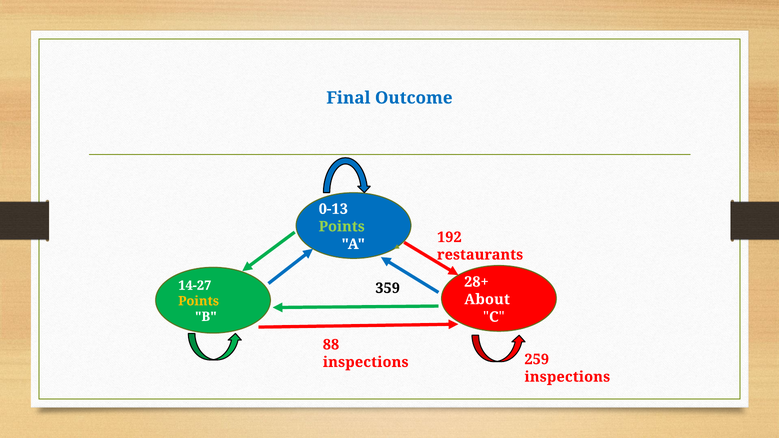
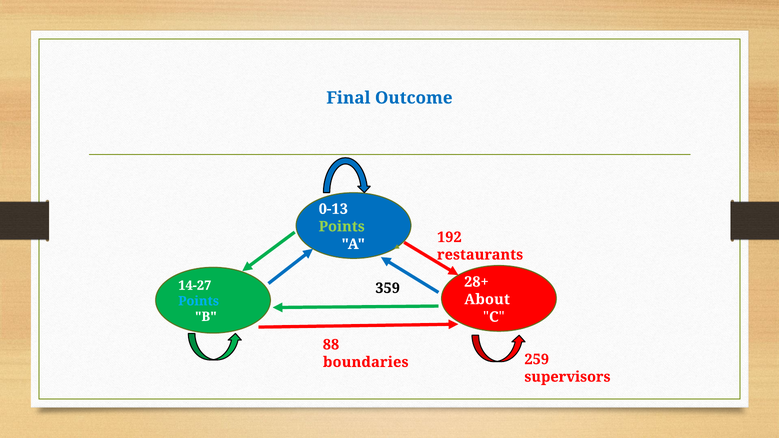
Points at (199, 301) colour: yellow -> light blue
inspections at (366, 362): inspections -> boundaries
inspections at (567, 377): inspections -> supervisors
